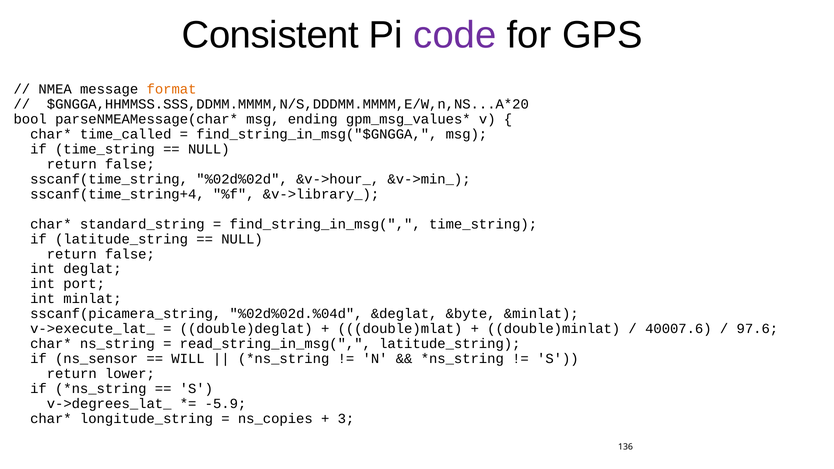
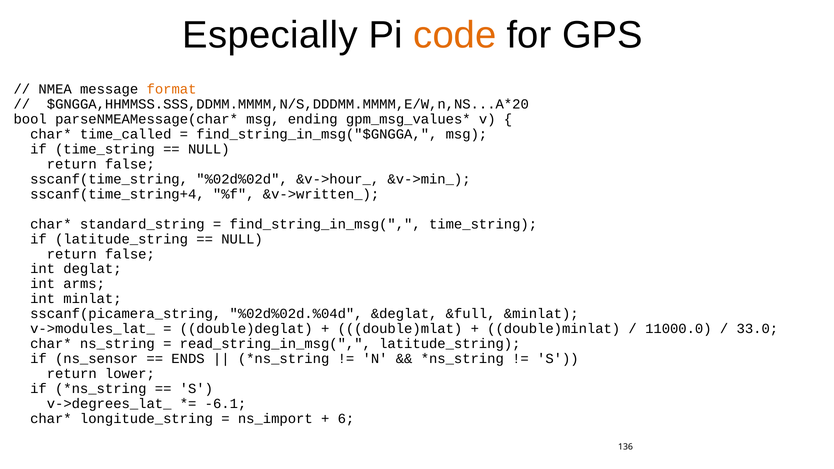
Consistent: Consistent -> Especially
code colour: purple -> orange
&v->library_: &v->library_ -> &v->written_
port: port -> arms
&byte: &byte -> &full
v->execute_lat_: v->execute_lat_ -> v->modules_lat_
40007.6: 40007.6 -> 11000.0
97.6: 97.6 -> 33.0
WILL: WILL -> ENDS
-5.9: -5.9 -> -6.1
ns_copies: ns_copies -> ns_import
3: 3 -> 6
